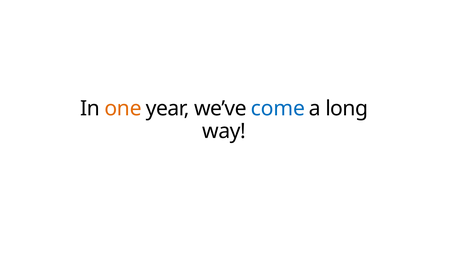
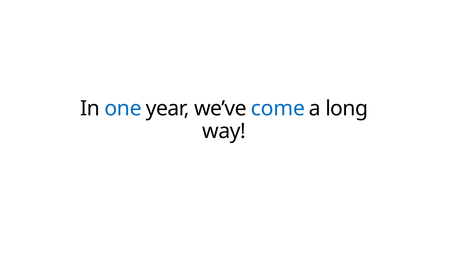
one colour: orange -> blue
